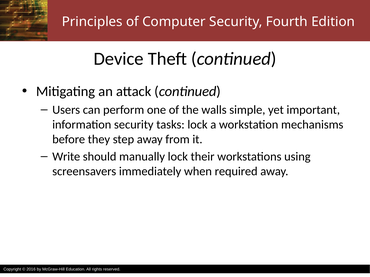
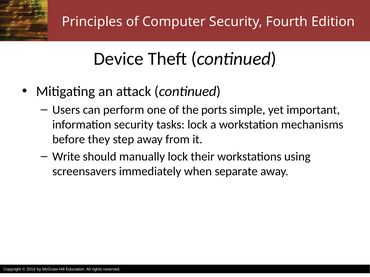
walls: walls -> ports
required: required -> separate
